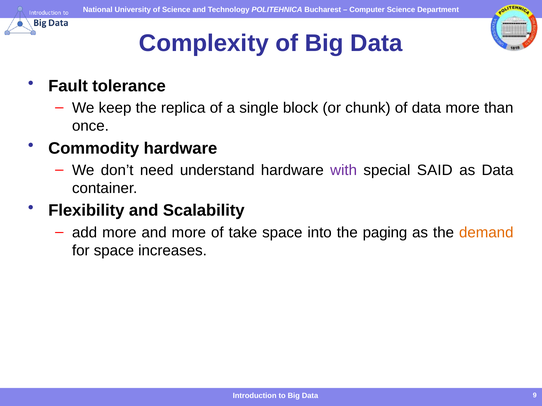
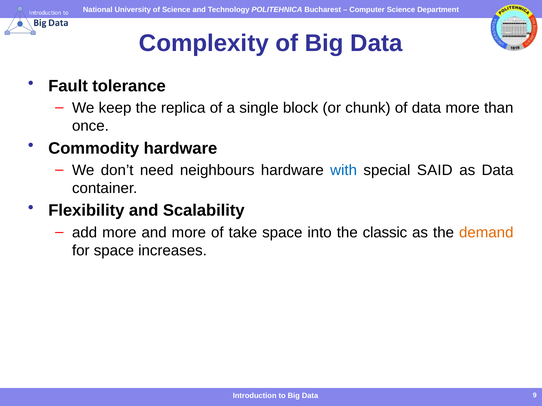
understand: understand -> neighbours
with colour: purple -> blue
paging: paging -> classic
